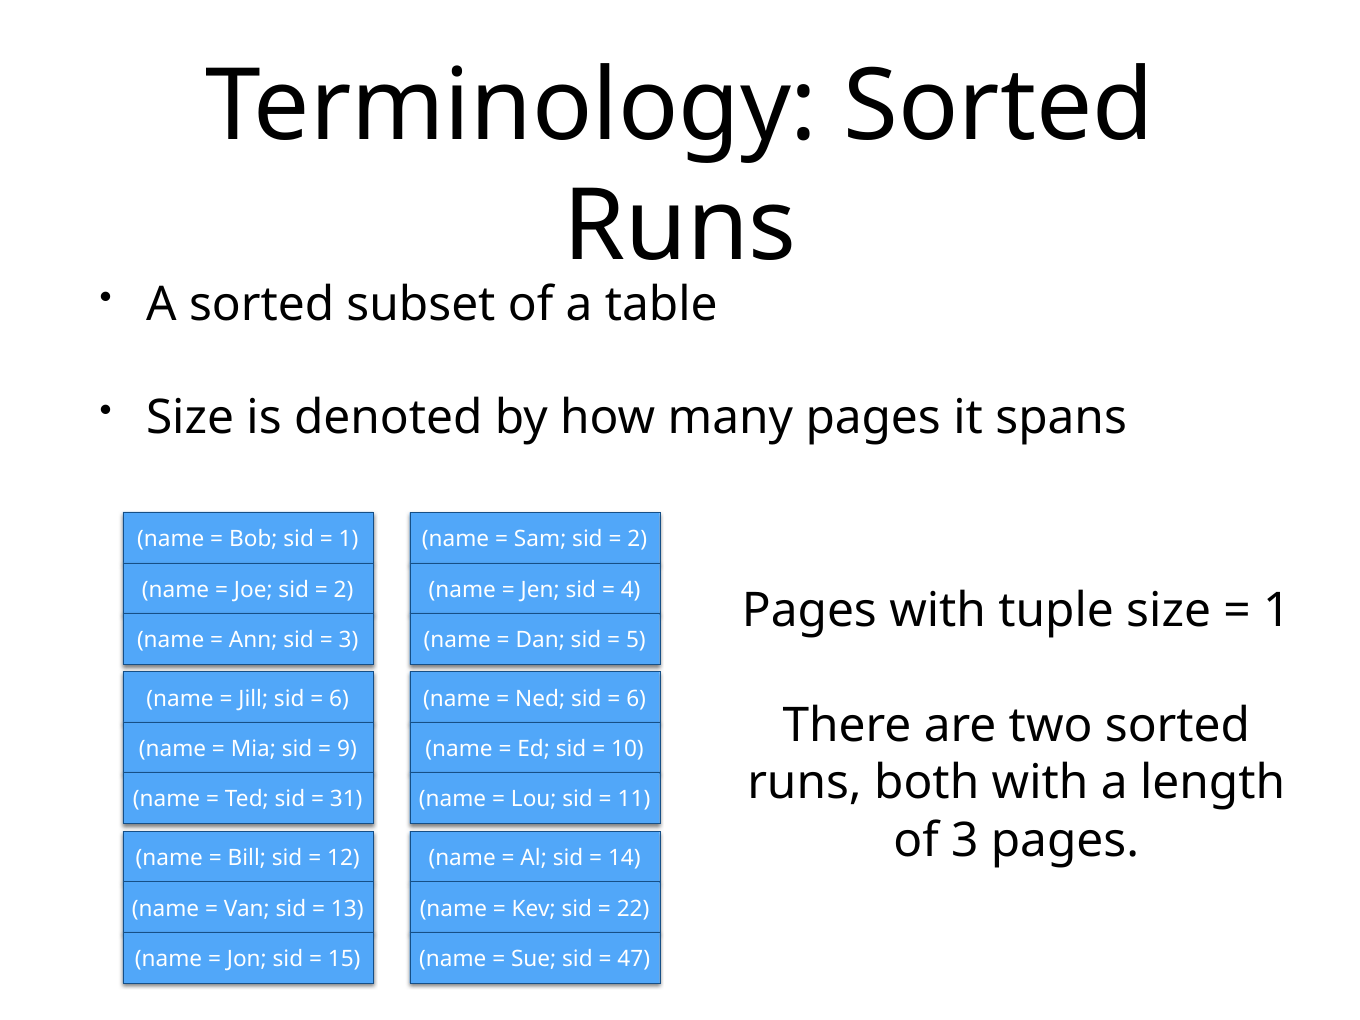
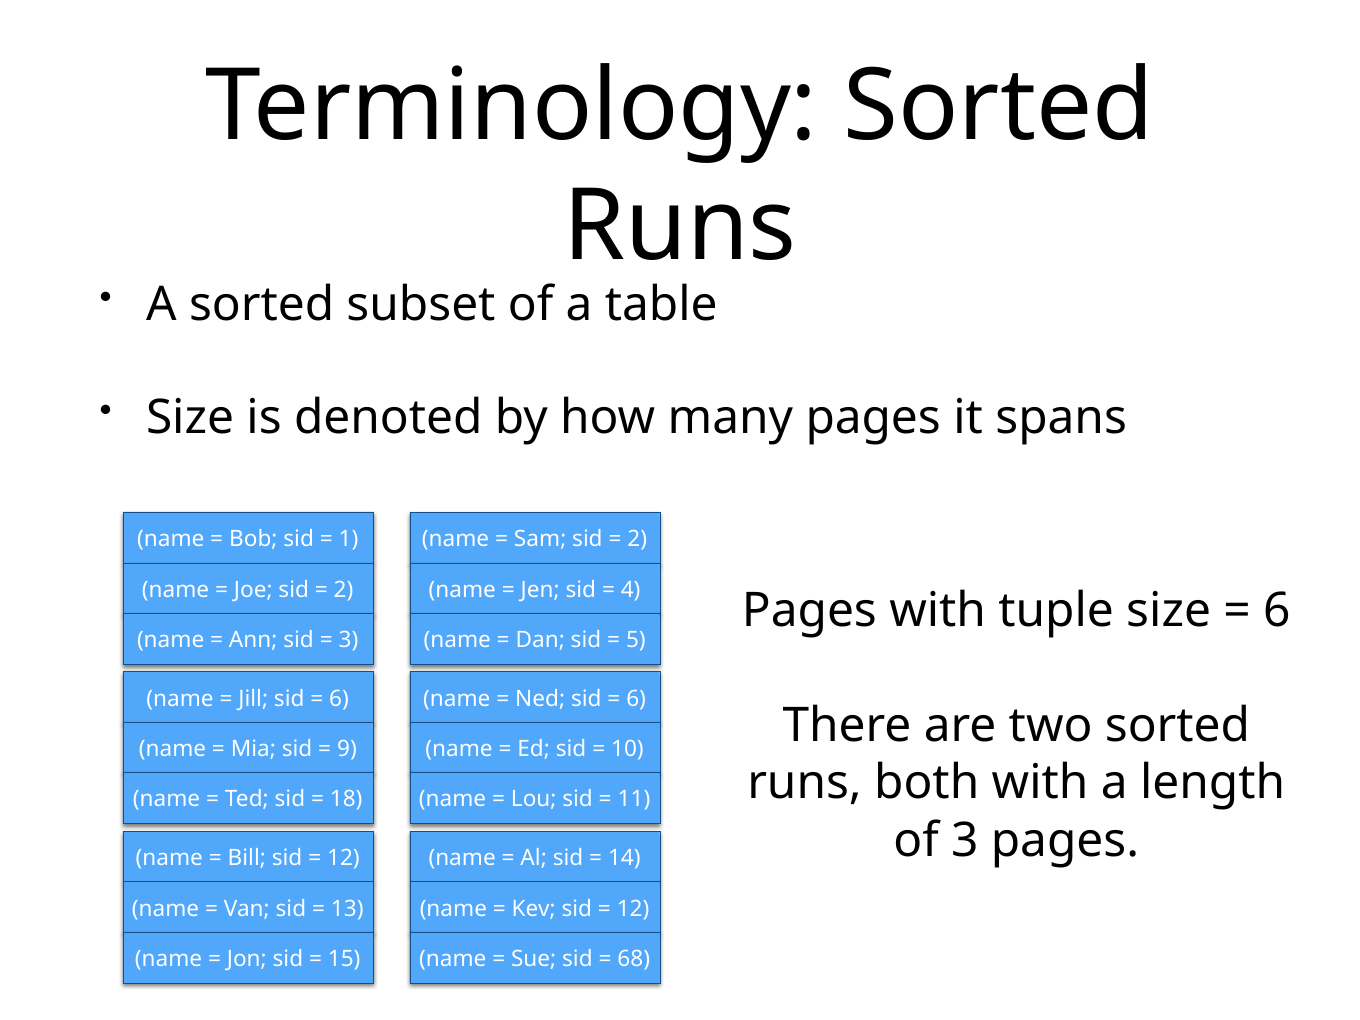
1 at (1277, 611): 1 -> 6
31: 31 -> 18
22 at (633, 909): 22 -> 12
47: 47 -> 68
